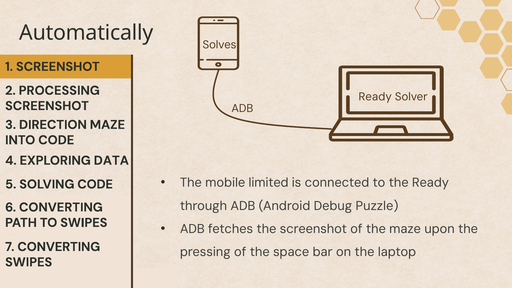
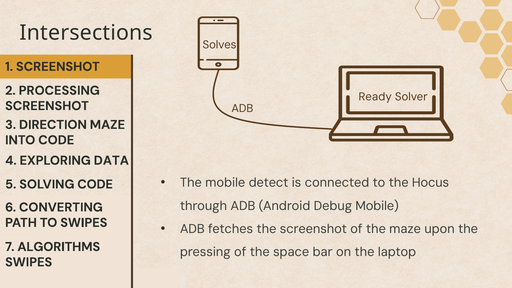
Automatically: Automatically -> Intersections
limited: limited -> detect
the Ready: Ready -> Hocus
Debug Puzzle: Puzzle -> Mobile
7 CONVERTING: CONVERTING -> ALGORITHMS
